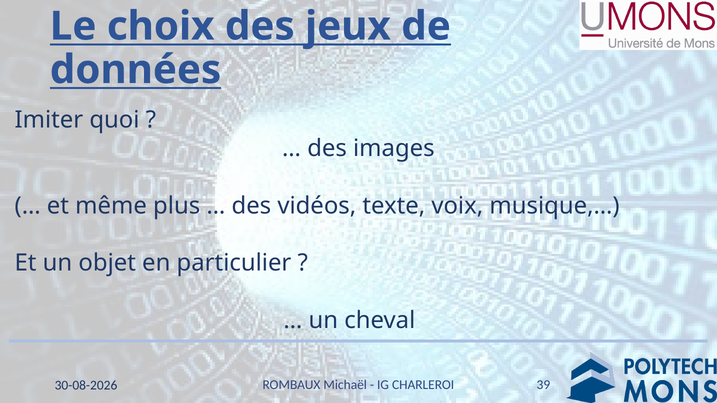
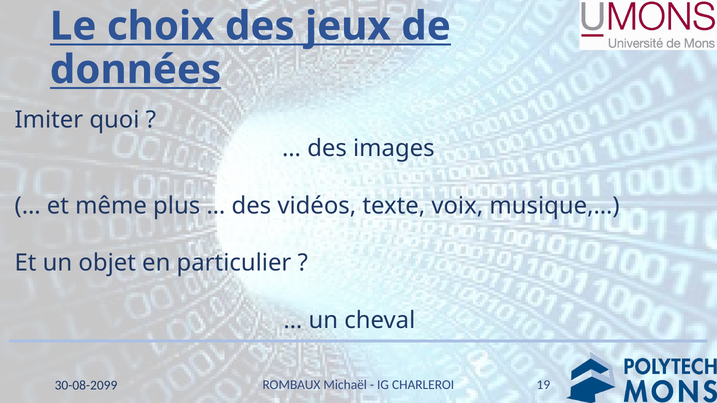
39: 39 -> 19
30-08-2026: 30-08-2026 -> 30-08-2099
